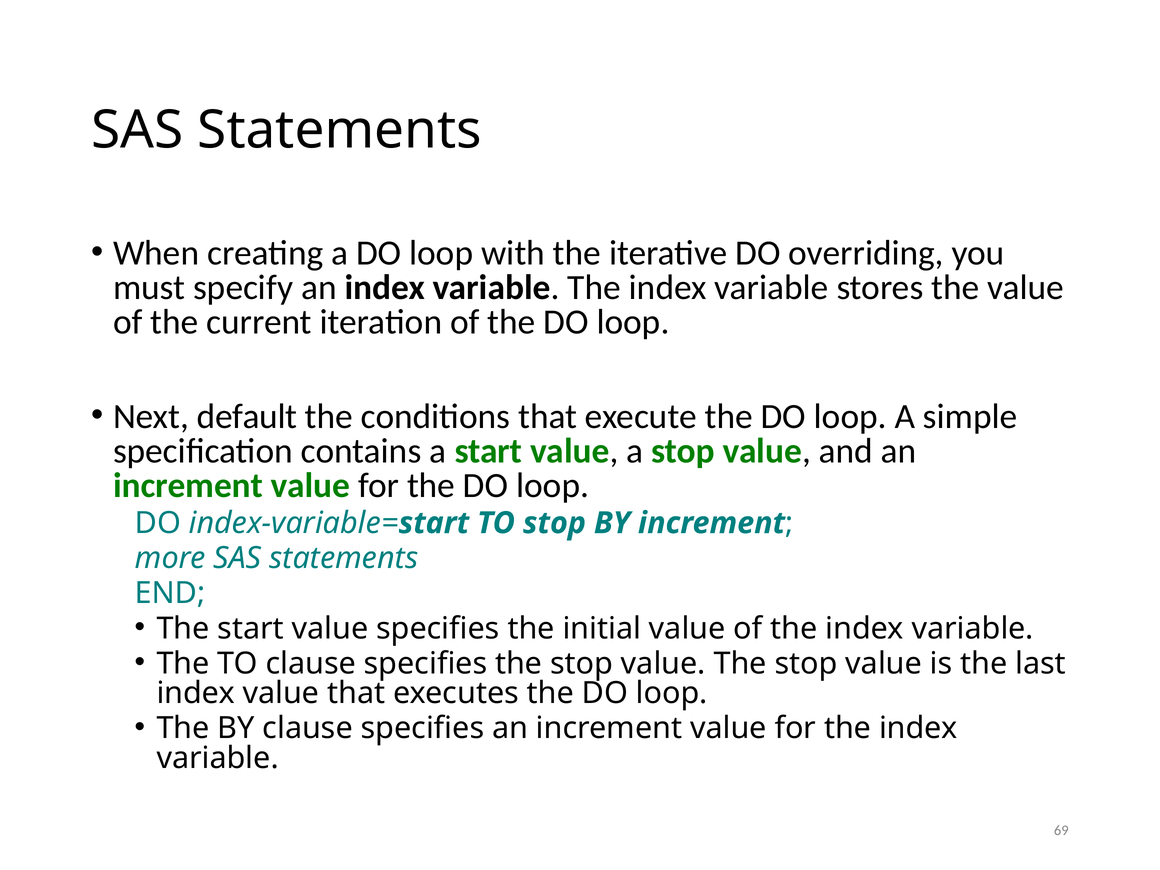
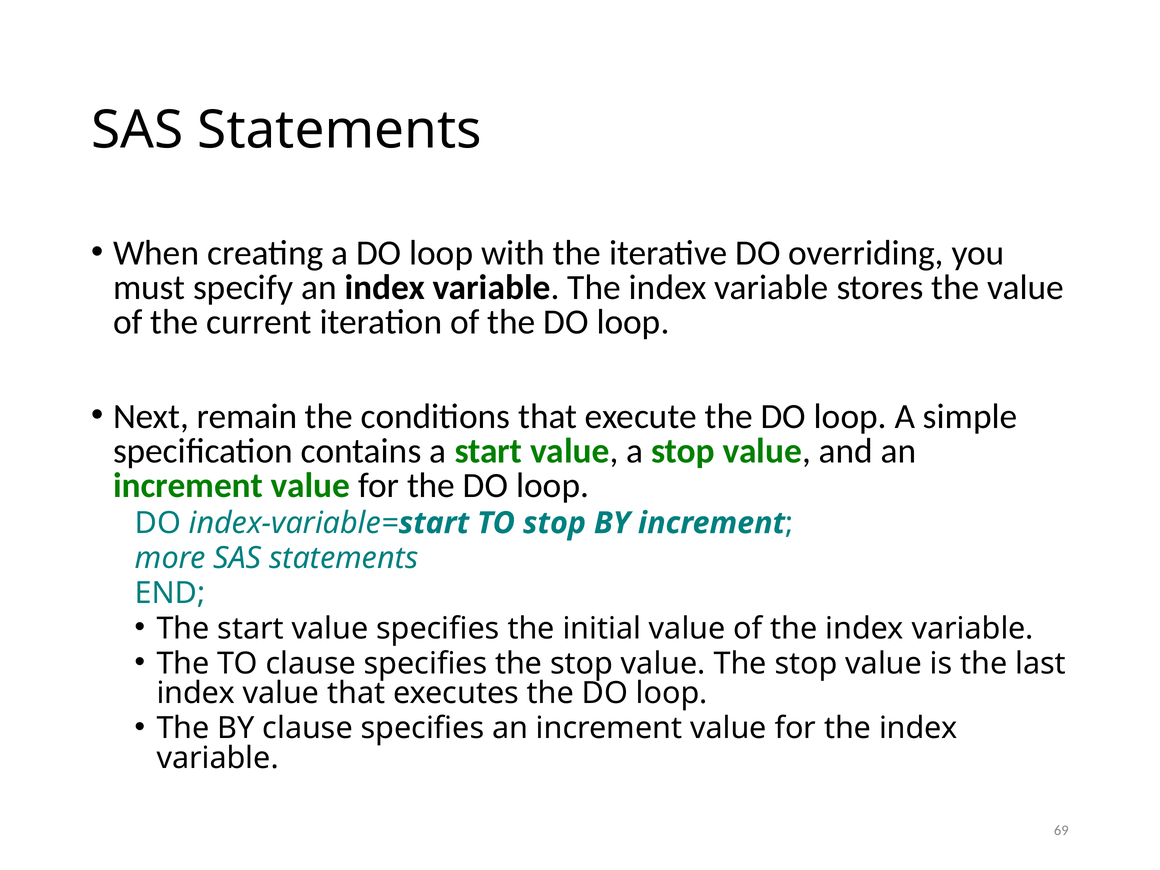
default: default -> remain
